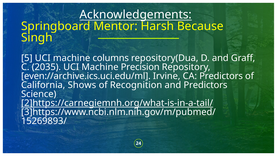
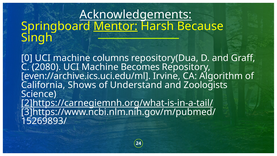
Mentor underline: none -> present
5: 5 -> 0
2035: 2035 -> 2080
Precision: Precision -> Becomes
CA Predictors: Predictors -> Algorithm
Recognition: Recognition -> Understand
and Predictors: Predictors -> Zoologists
